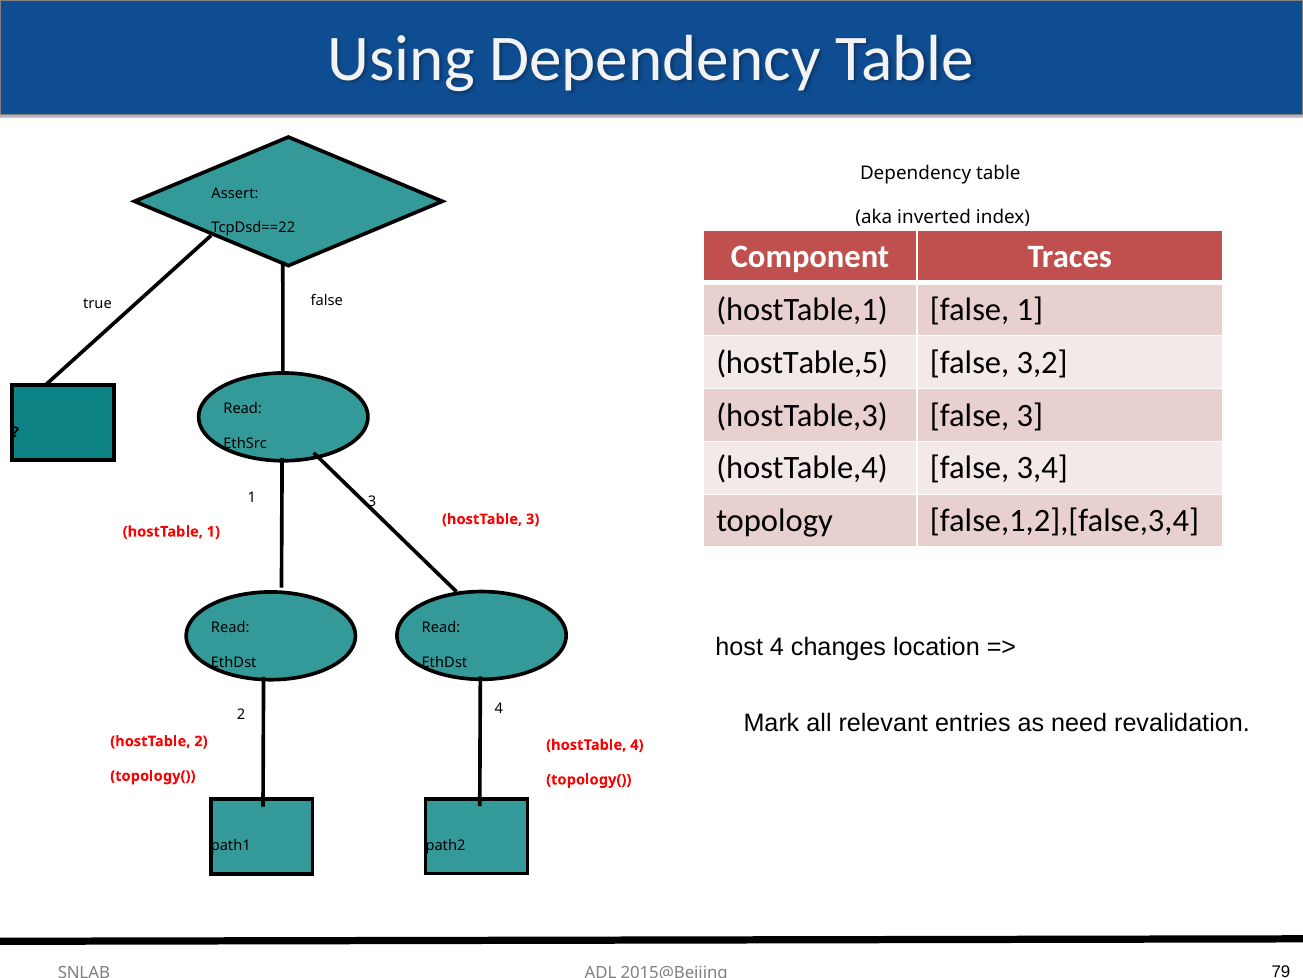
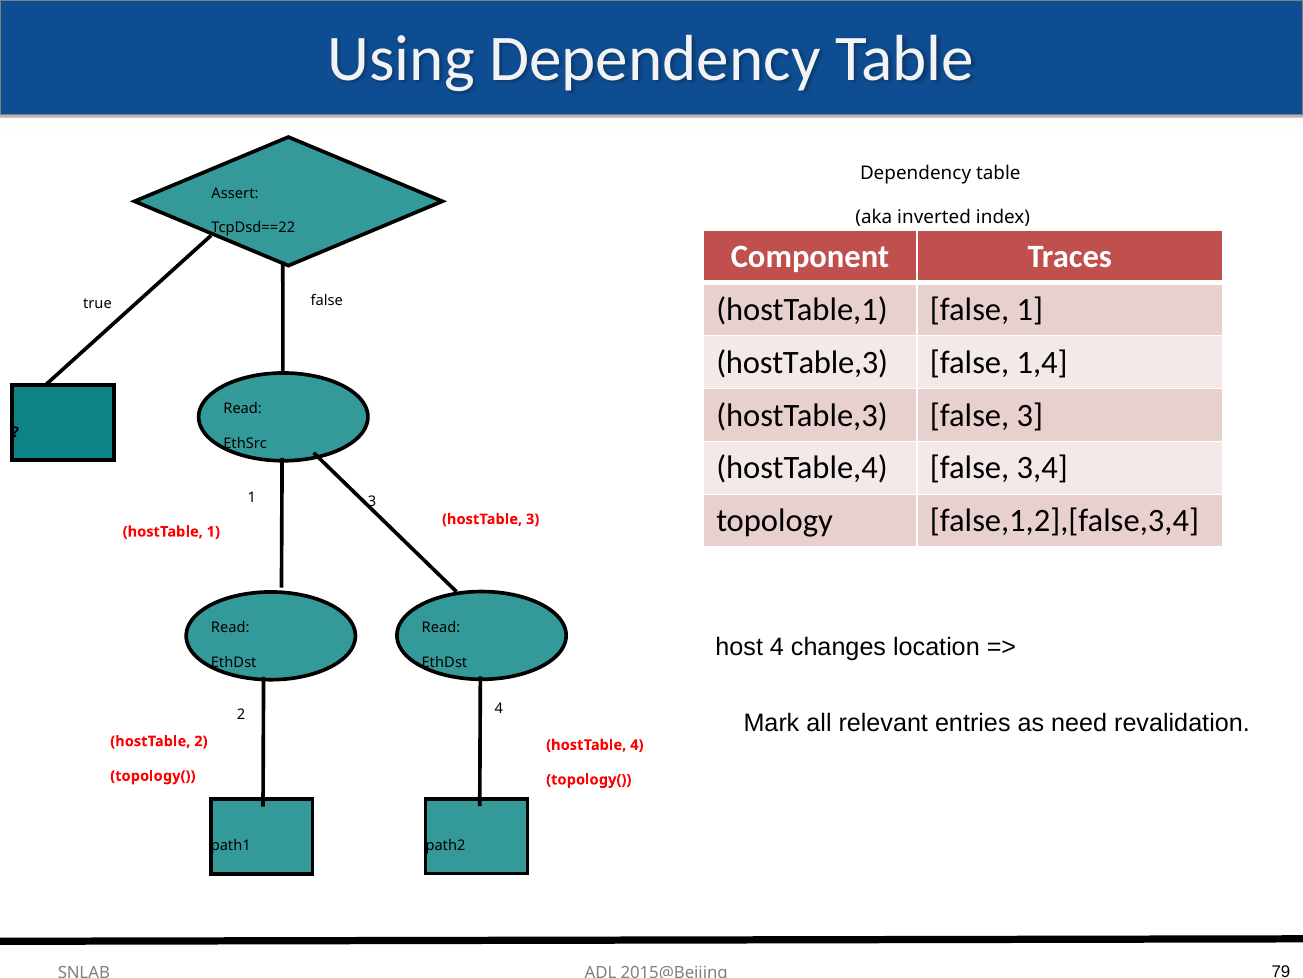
hostTable,5 at (802, 362): hostTable,5 -> hostTable,3
3,2: 3,2 -> 1,4
